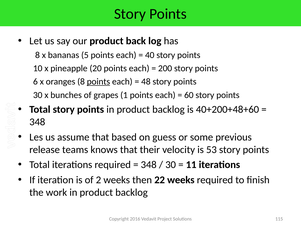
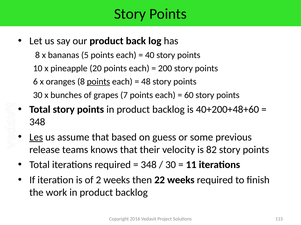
1: 1 -> 7
Les underline: none -> present
53: 53 -> 82
